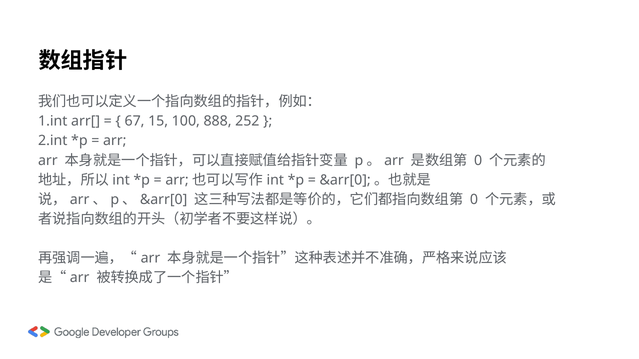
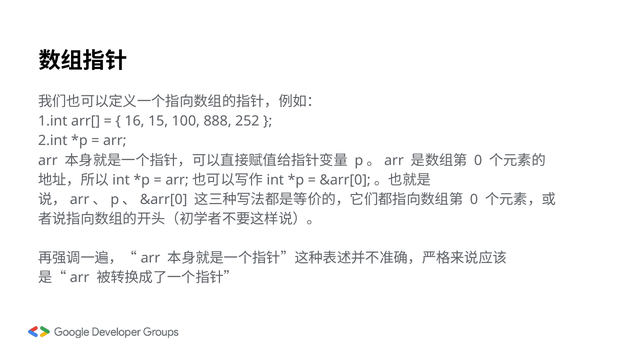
67: 67 -> 16
